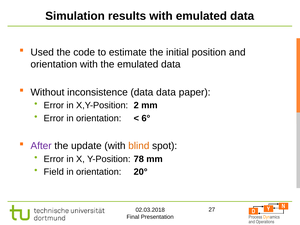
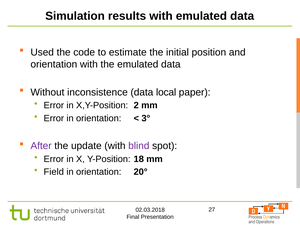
data data: data -> local
6°: 6° -> 3°
blind colour: orange -> purple
78: 78 -> 18
